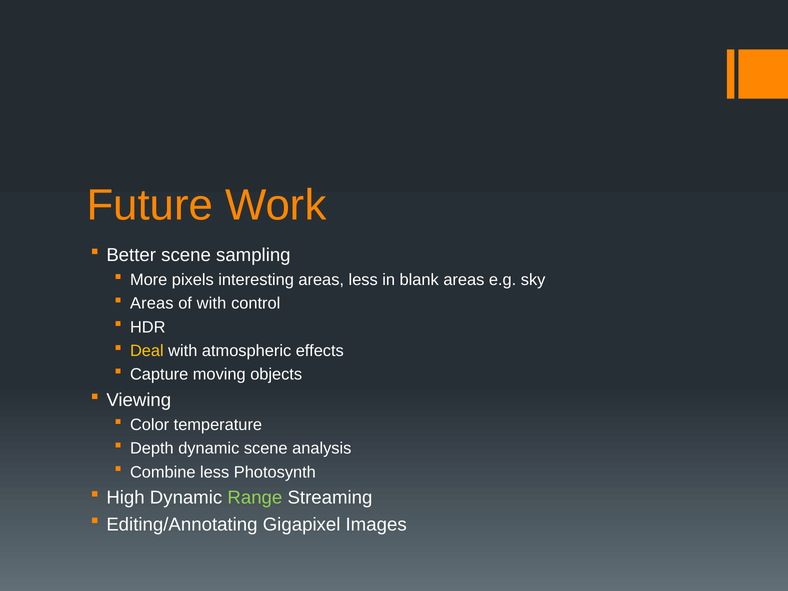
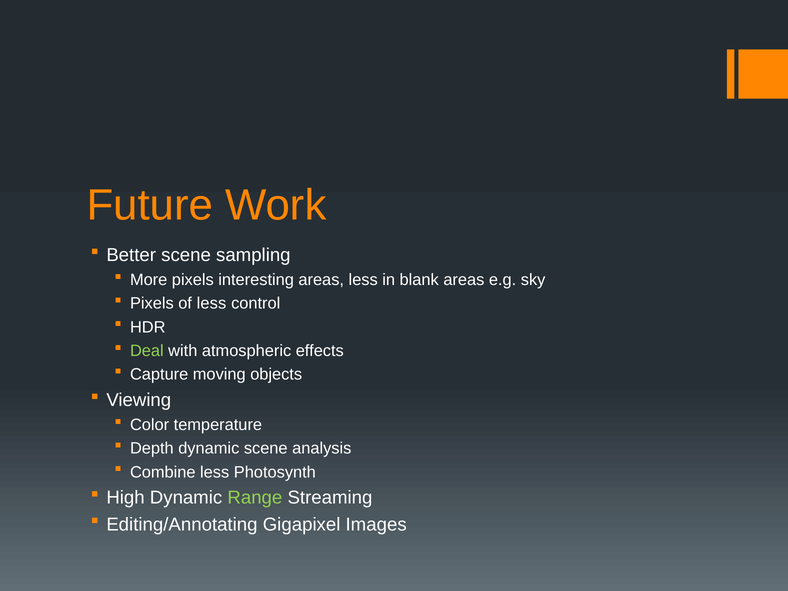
Areas at (152, 304): Areas -> Pixels
of with: with -> less
Deal colour: yellow -> light green
